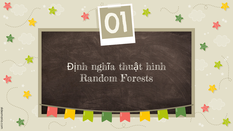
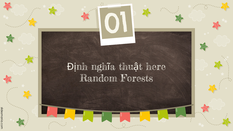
hình: hình -> here
